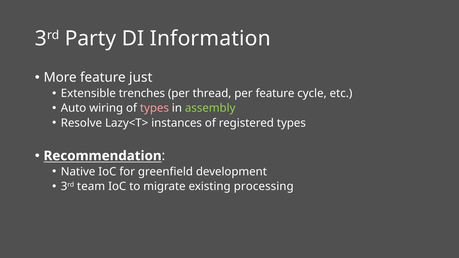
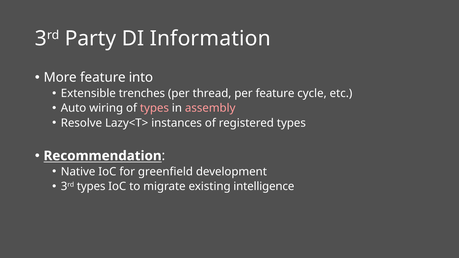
just: just -> into
assembly colour: light green -> pink
3rd team: team -> types
processing: processing -> intelligence
